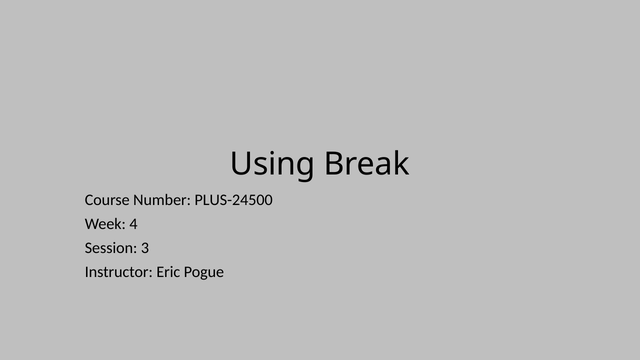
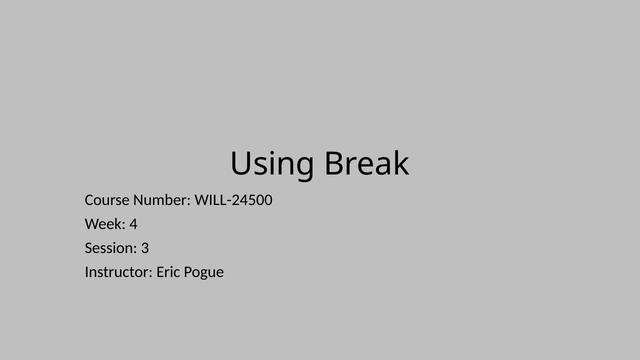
PLUS-24500: PLUS-24500 -> WILL-24500
